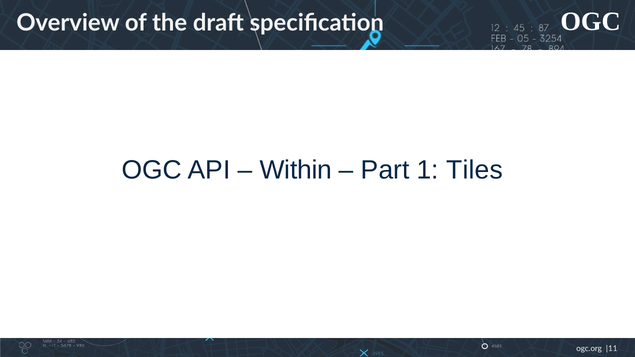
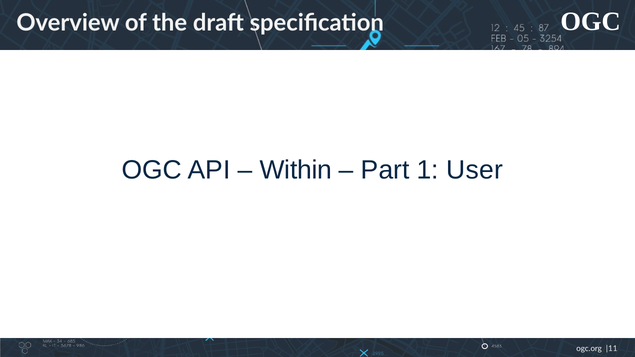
Tiles: Tiles -> User
